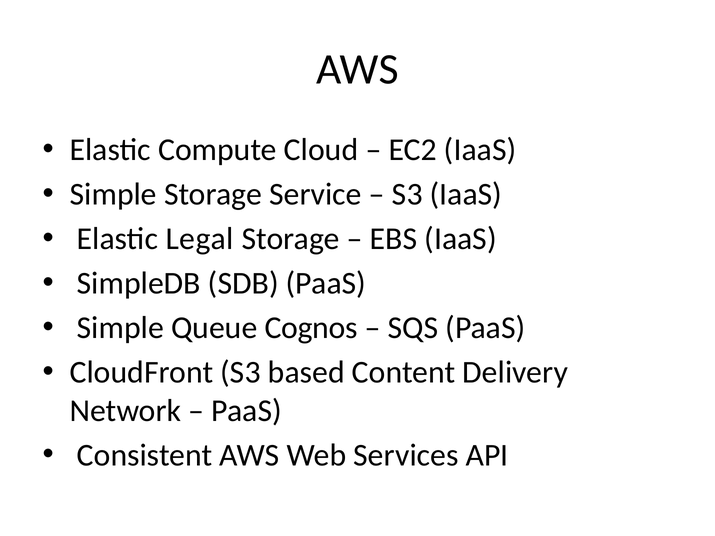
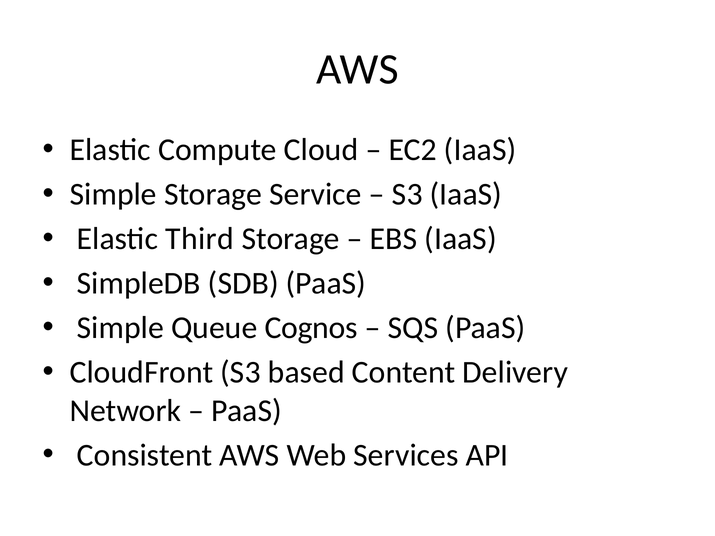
Legal: Legal -> Third
